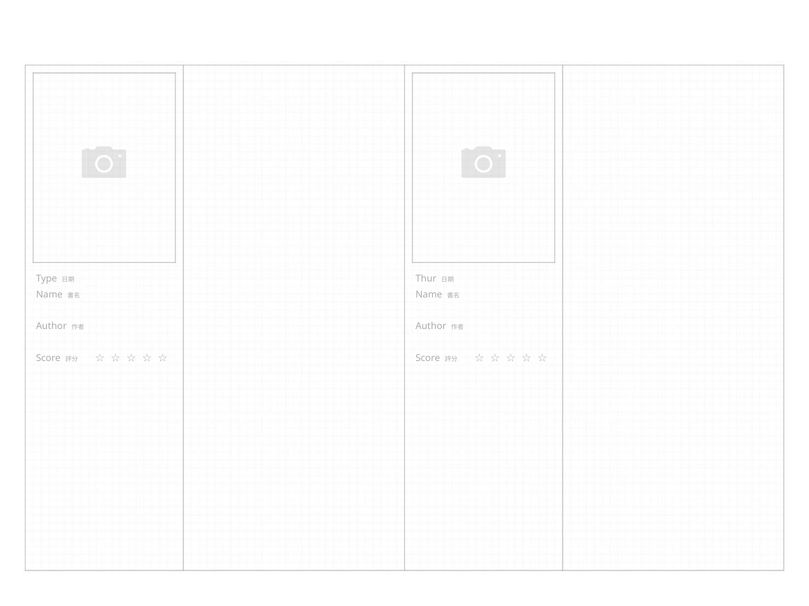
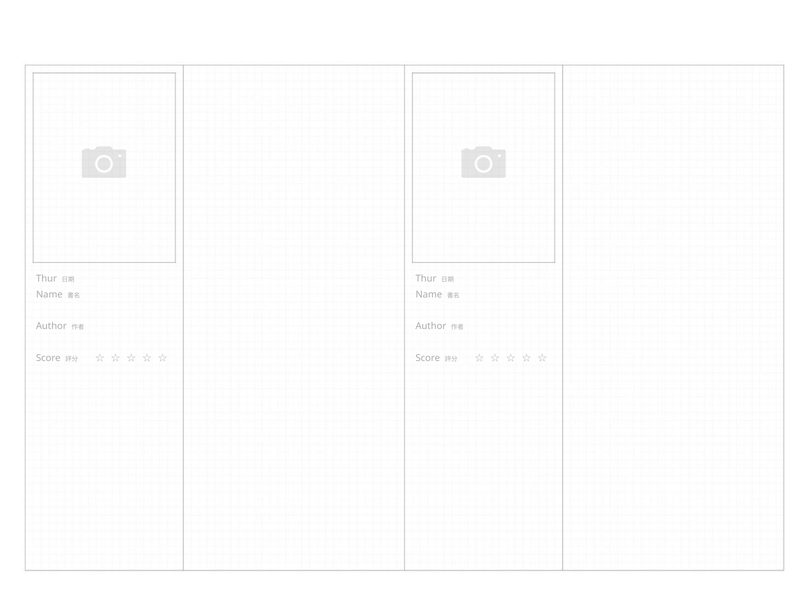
Type at (47, 279): Type -> Thur
